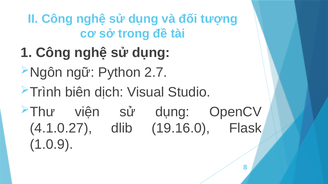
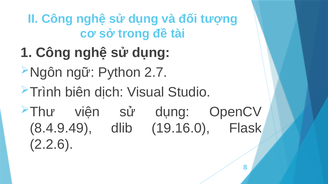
4.1.0.27: 4.1.0.27 -> 8.4.9.49
1.0.9: 1.0.9 -> 2.2.6
